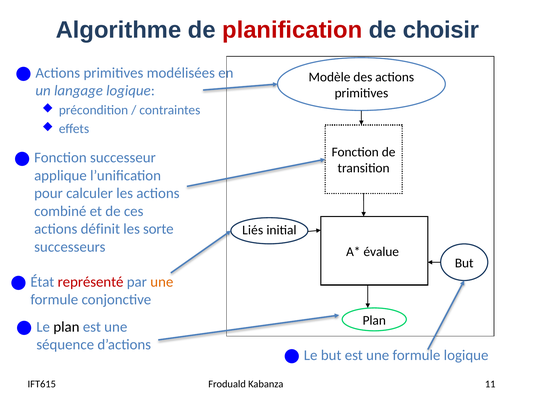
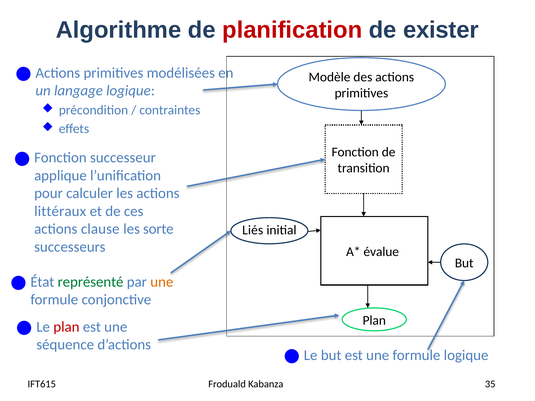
choisir: choisir -> exister
combiné: combiné -> littéraux
définit: définit -> clause
représenté colour: red -> green
plan at (66, 327) colour: black -> red
11: 11 -> 35
